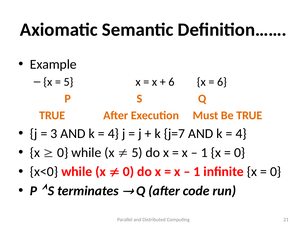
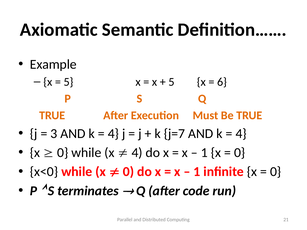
6 at (171, 82): 6 -> 5
5 at (137, 153): 5 -> 4
